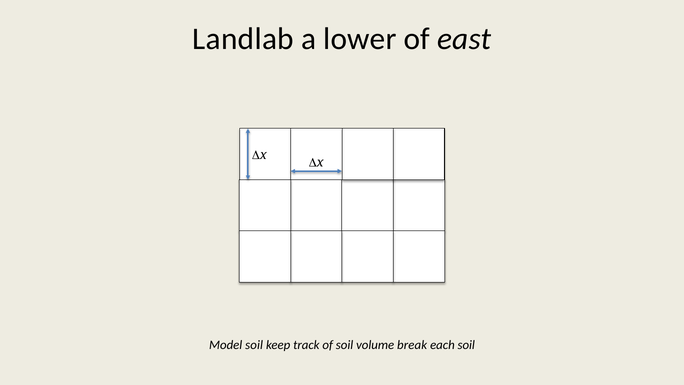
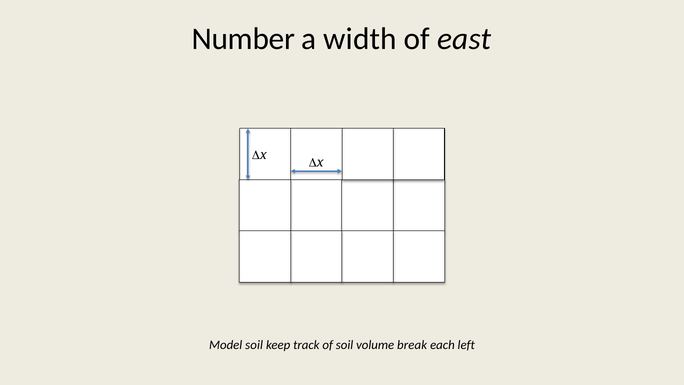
Landlab: Landlab -> Number
lower: lower -> width
each soil: soil -> left
